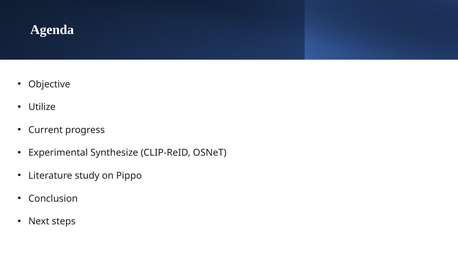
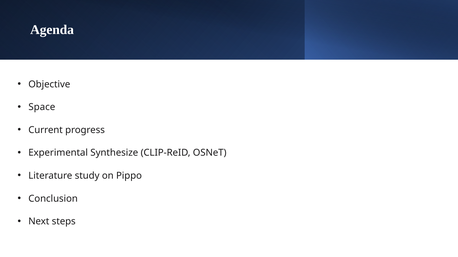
Utilize: Utilize -> Space
